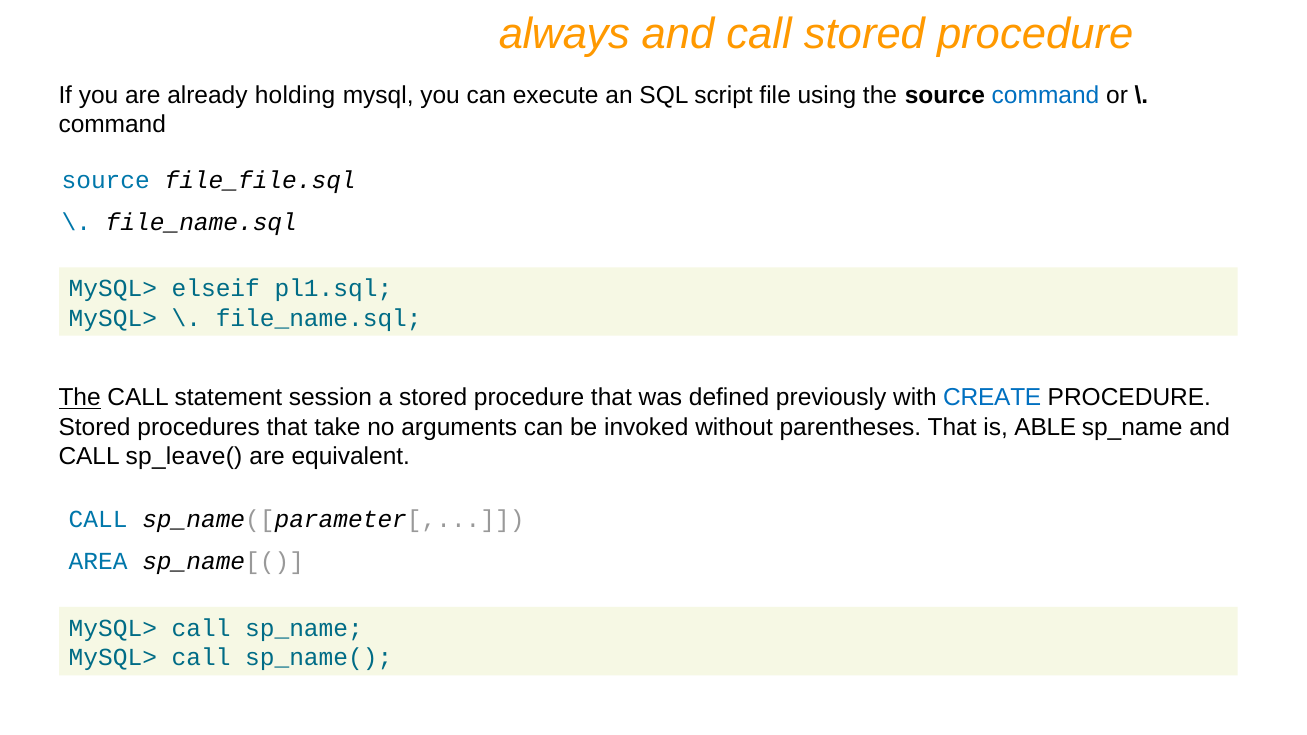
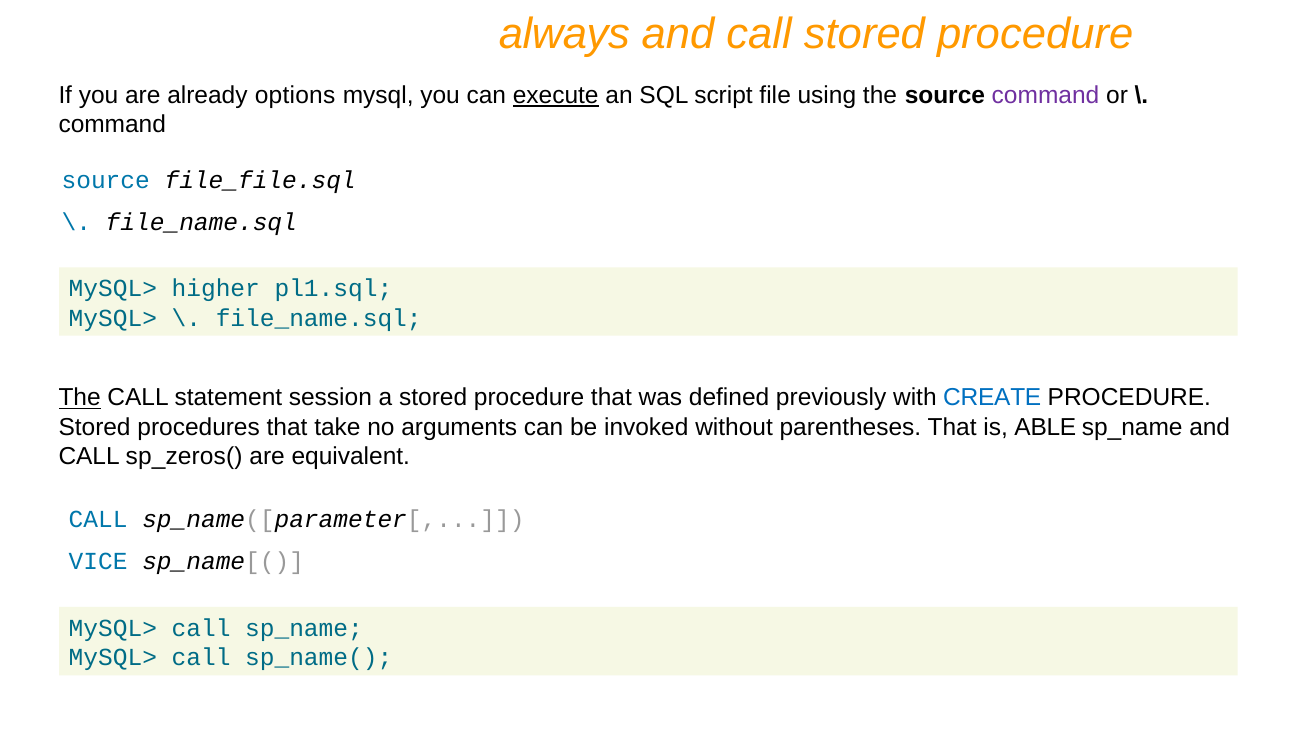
holding: holding -> options
execute underline: none -> present
command at (1046, 95) colour: blue -> purple
elseif: elseif -> higher
sp_leave(: sp_leave( -> sp_zeros(
AREA: AREA -> VICE
